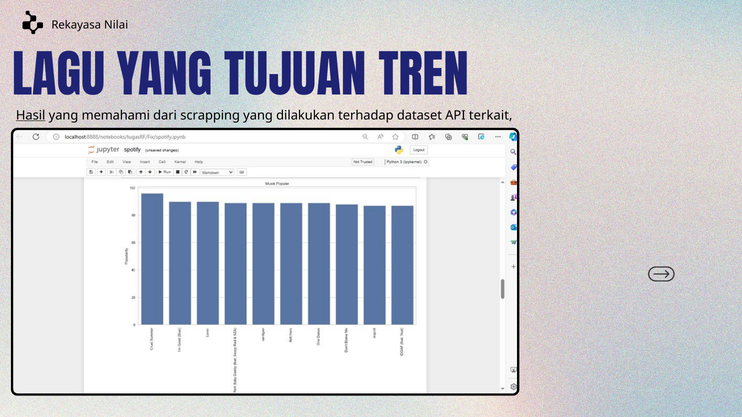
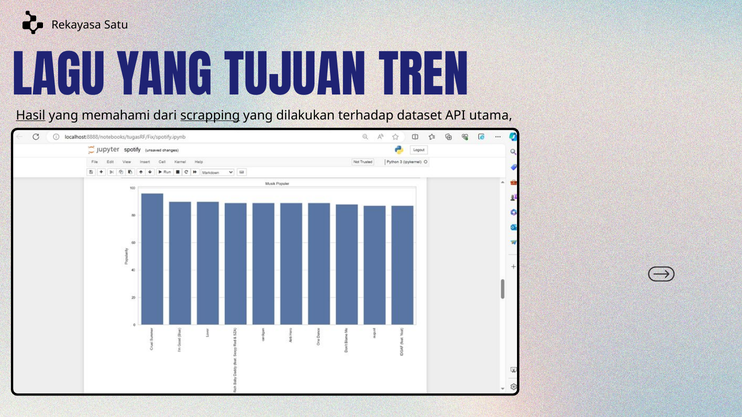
Nilai: Nilai -> Satu
scrapping underline: none -> present
terkait: terkait -> utama
